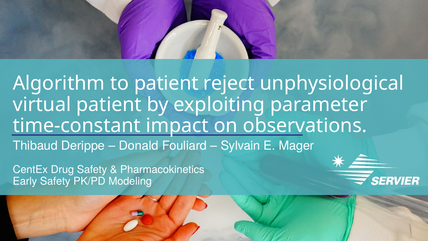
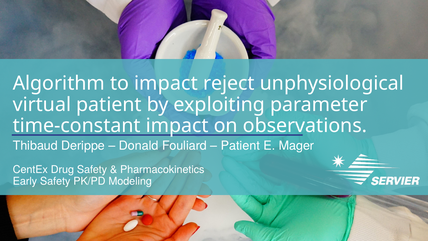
to patient: patient -> impact
Sylvain at (240, 145): Sylvain -> Patient
